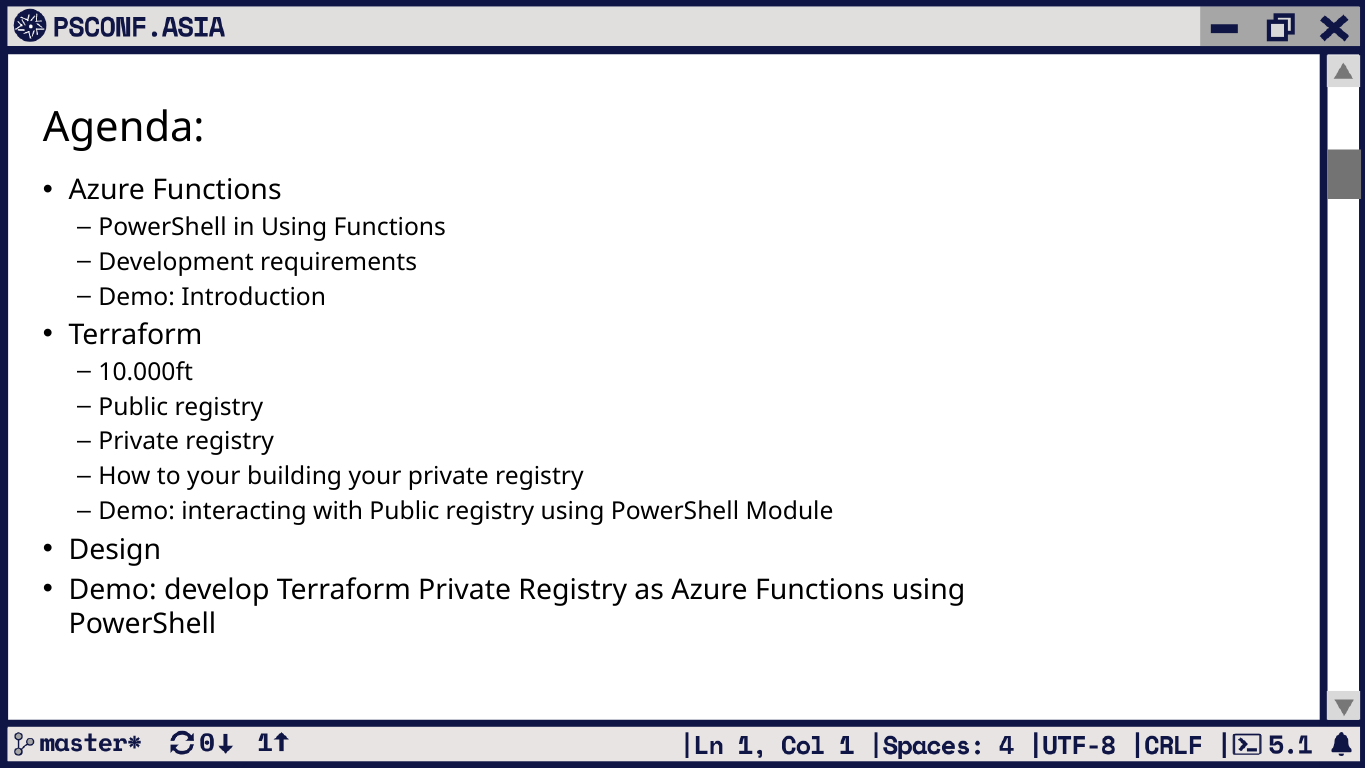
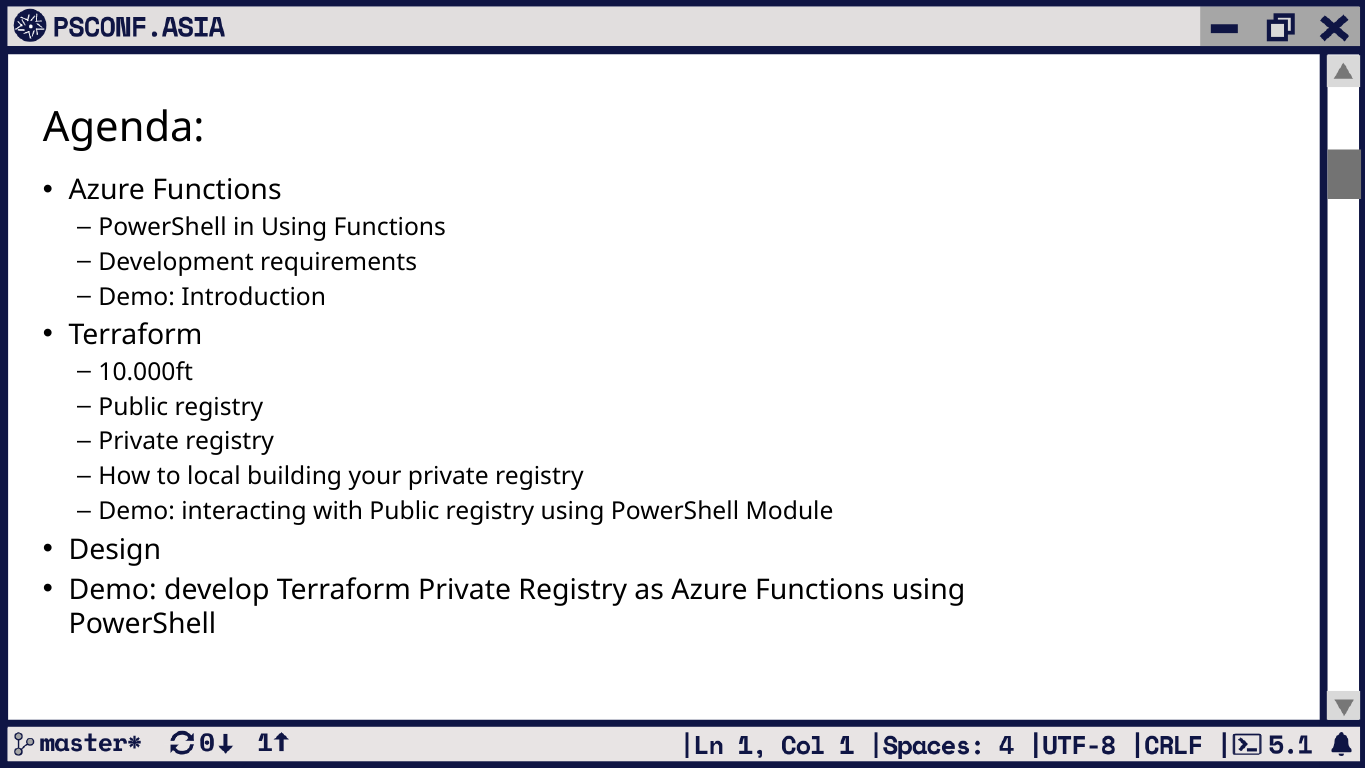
to your: your -> local
